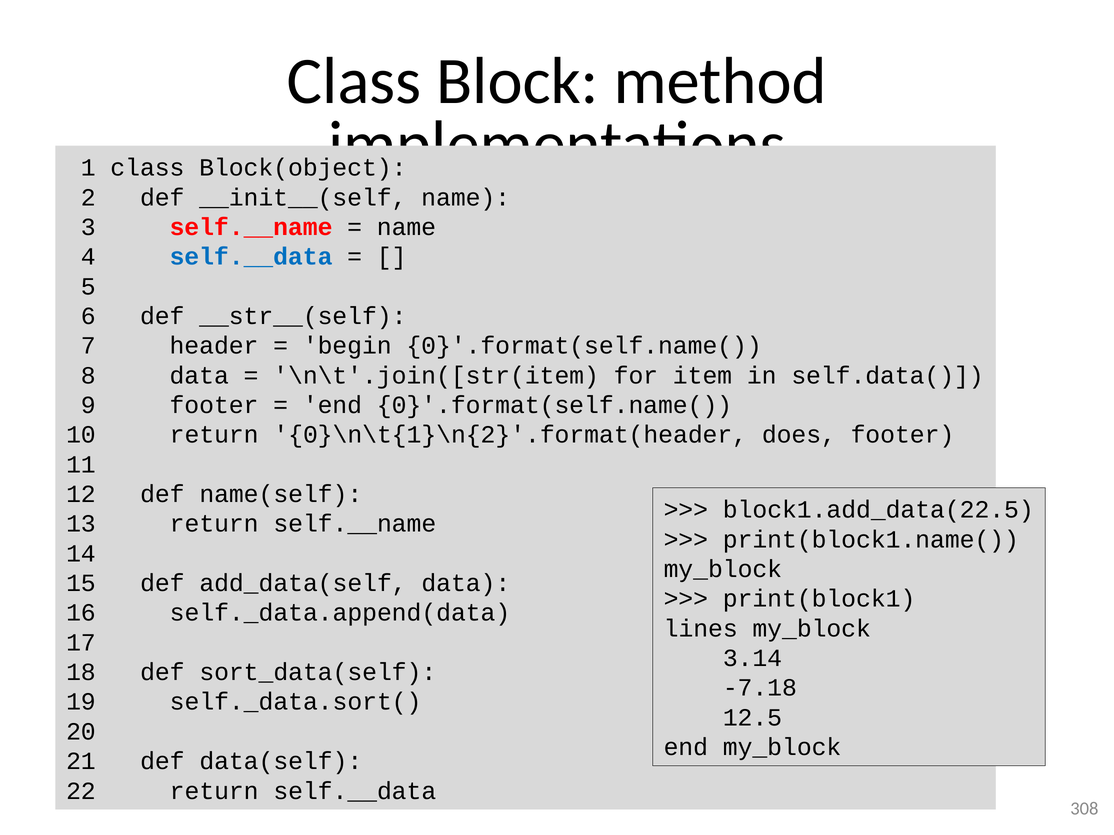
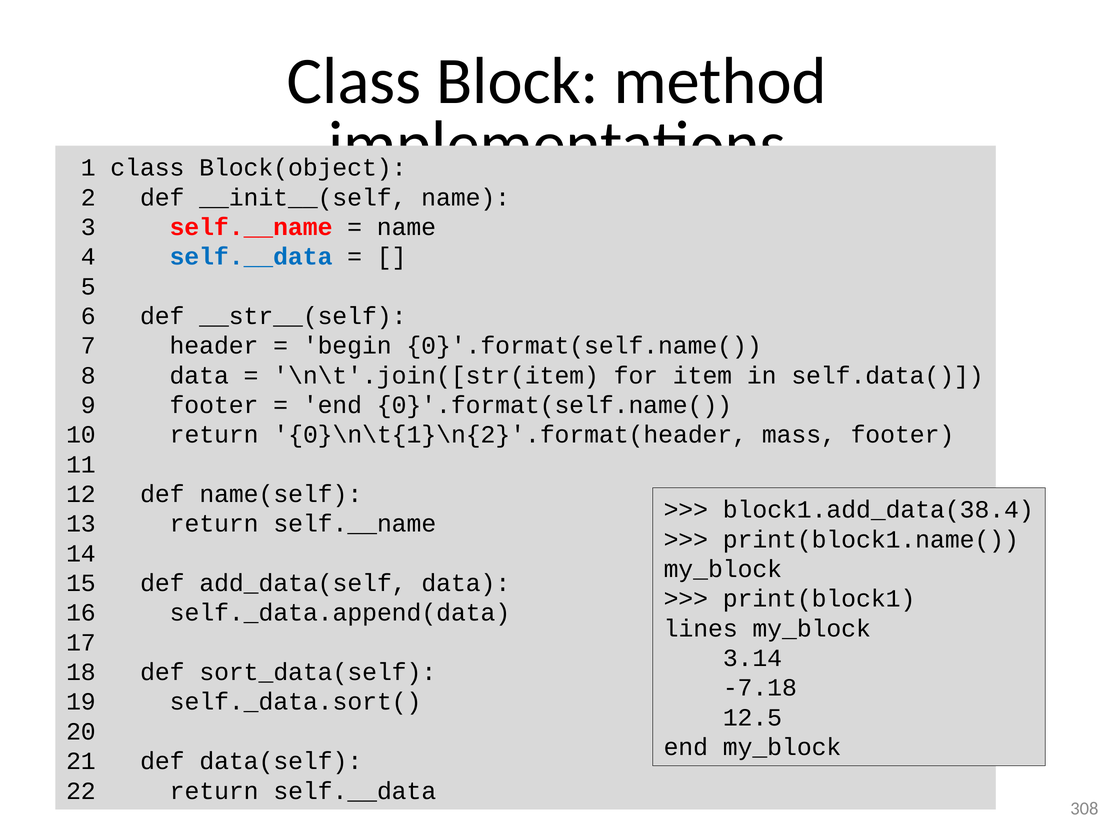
does: does -> mass
block1.add_data(22.5: block1.add_data(22.5 -> block1.add_data(38.4
